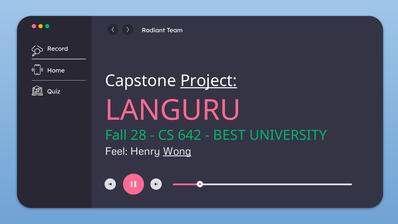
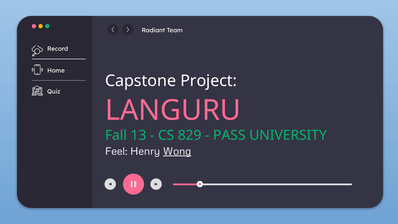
Project underline: present -> none
28: 28 -> 13
642: 642 -> 829
BEST: BEST -> PASS
